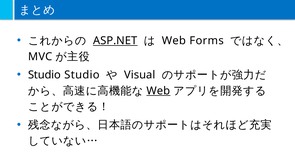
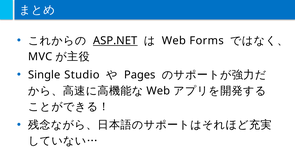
Studio at (44, 75): Studio -> Single
Visual: Visual -> Pages
Web at (158, 91) underline: present -> none
